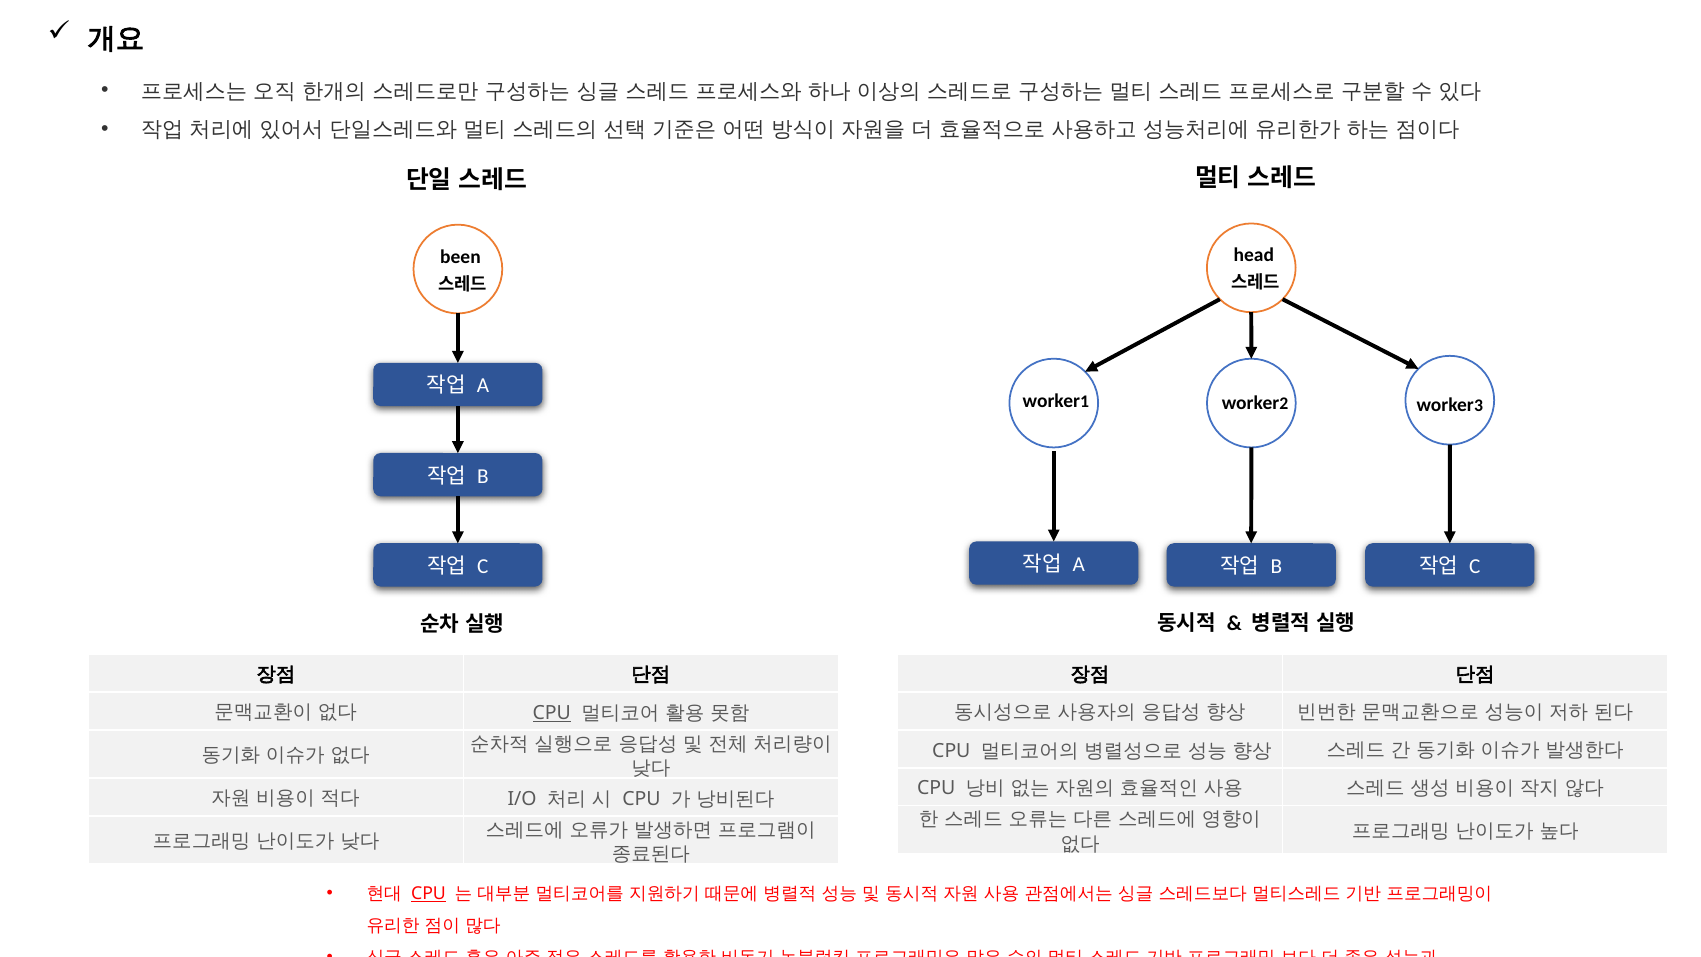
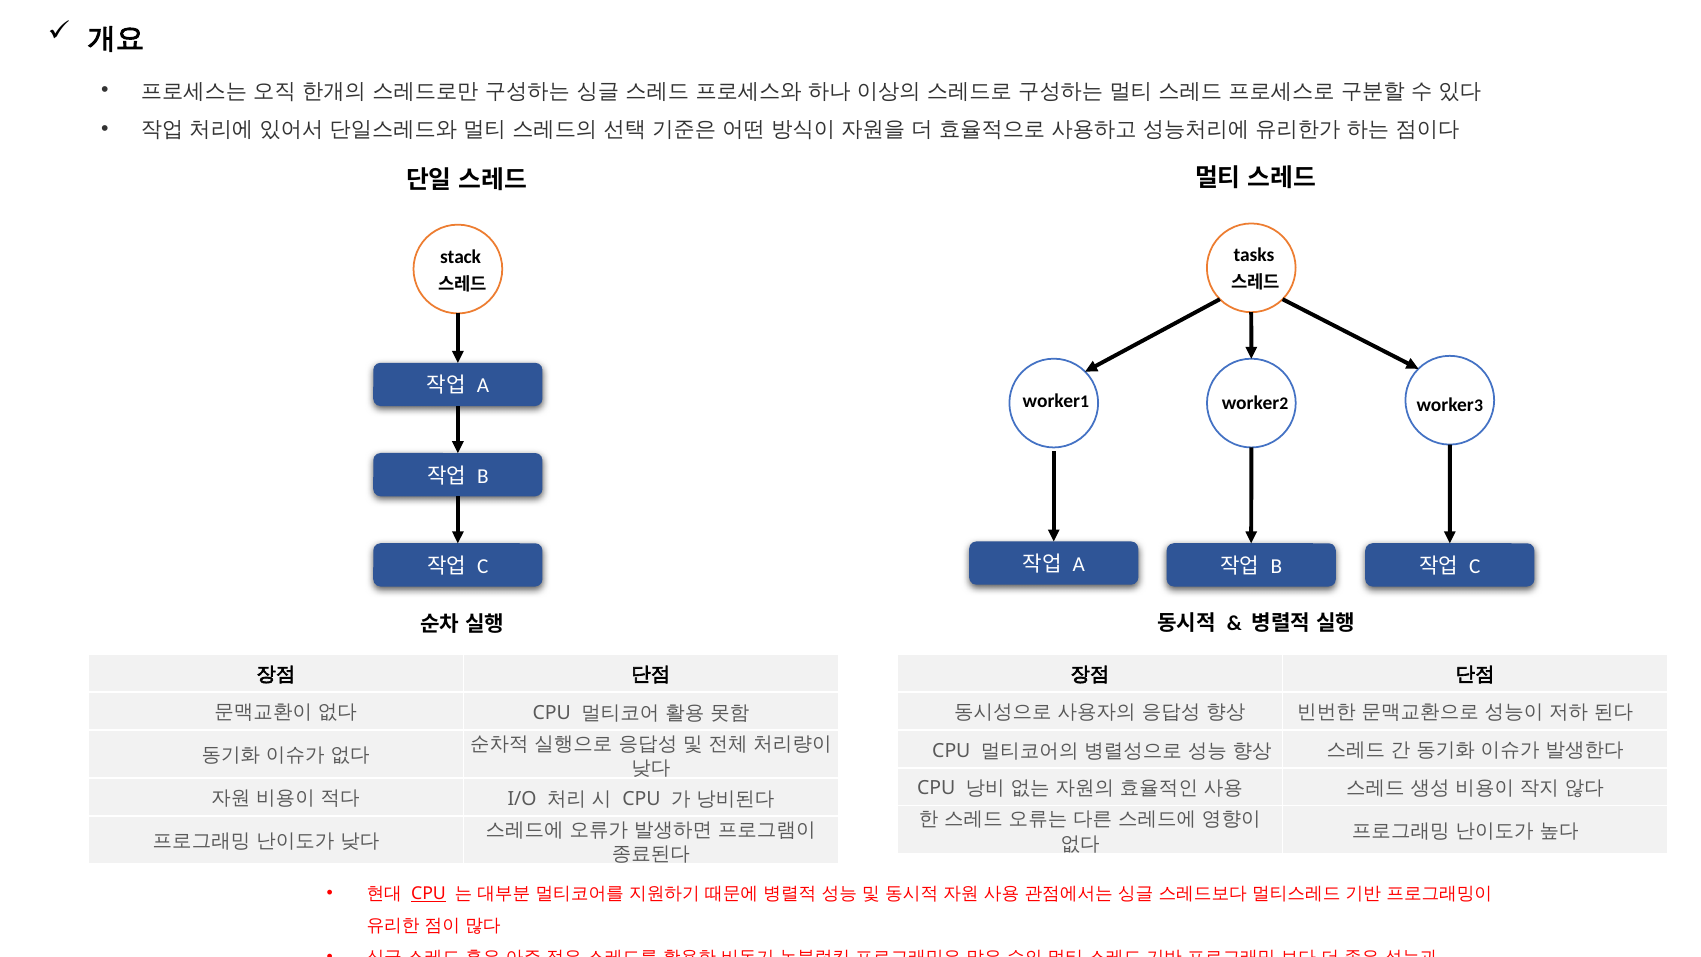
head: head -> tasks
been: been -> stack
CPU at (552, 713) underline: present -> none
